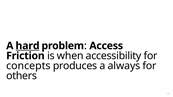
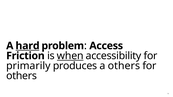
when underline: none -> present
concepts: concepts -> primarily
a always: always -> others
